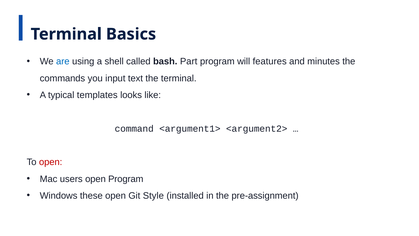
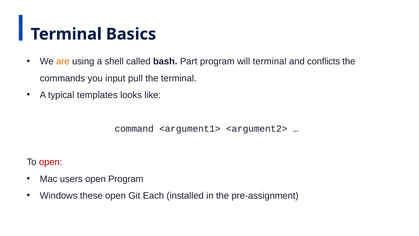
are colour: blue -> orange
will features: features -> terminal
minutes: minutes -> conflicts
text: text -> pull
Style: Style -> Each
